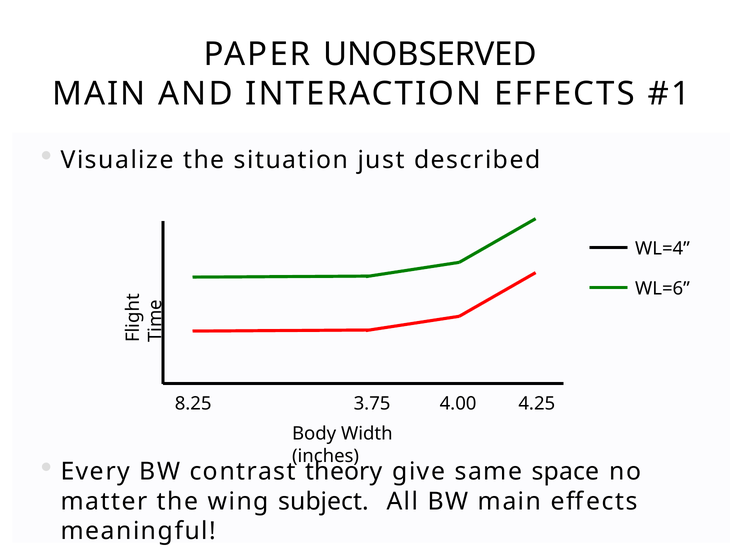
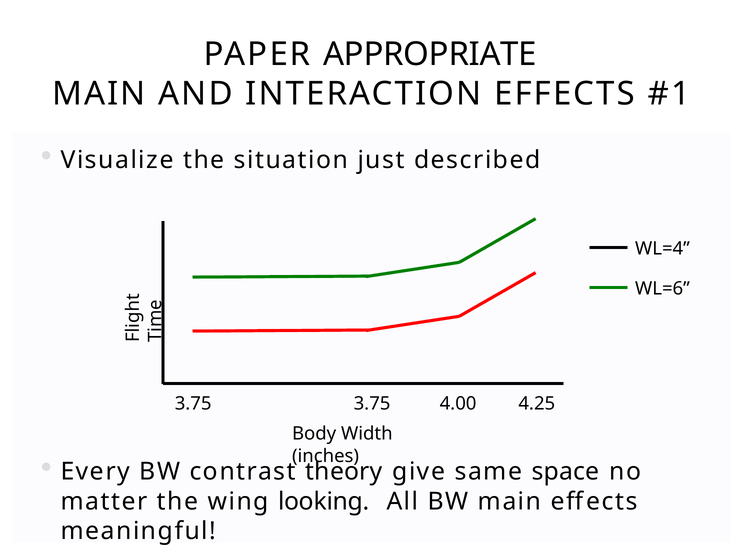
UNOBSERVED: UNOBSERVED -> APPROPRIATE
8.25 at (193, 404): 8.25 -> 3.75
subject: subject -> looking
